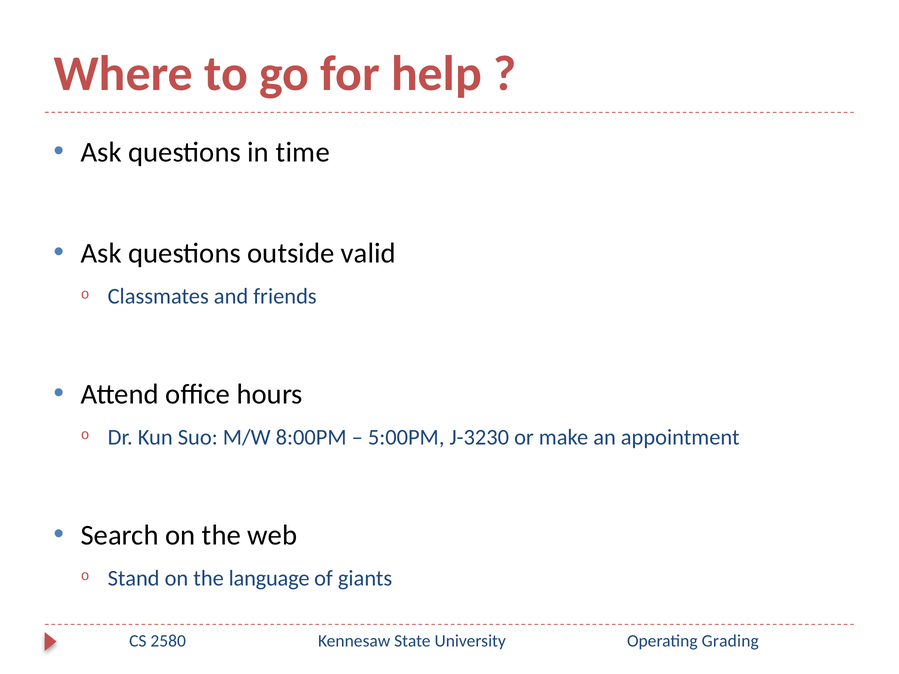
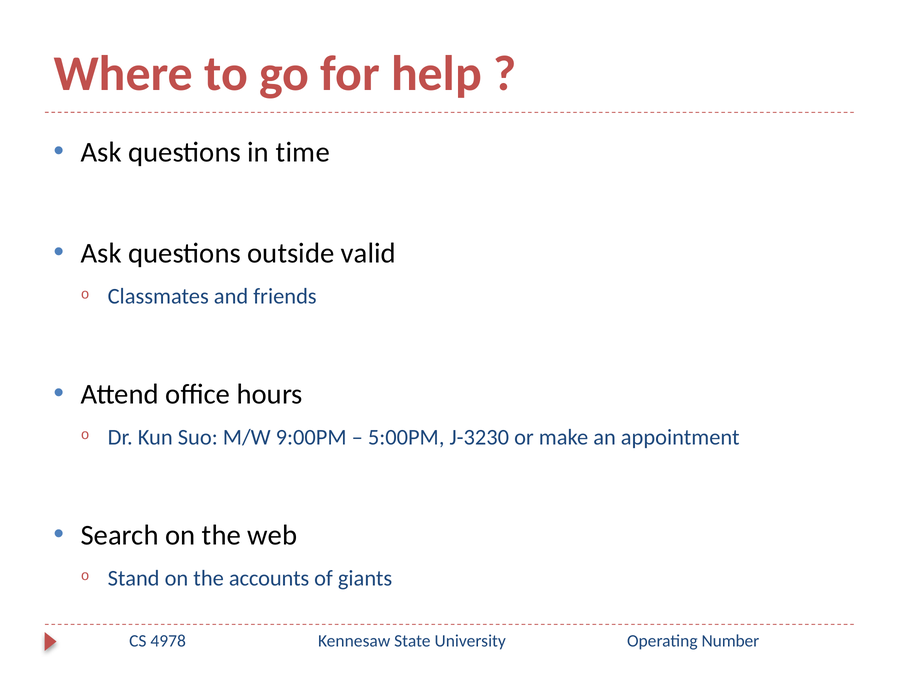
8:00PM: 8:00PM -> 9:00PM
language: language -> accounts
2580: 2580 -> 4978
Grading: Grading -> Number
